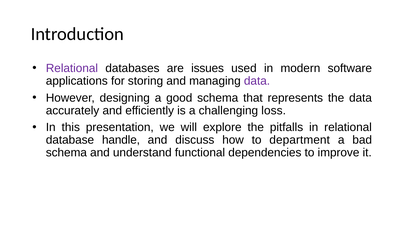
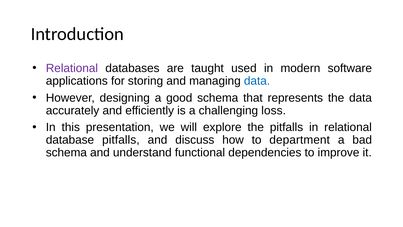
issues: issues -> taught
data at (257, 81) colour: purple -> blue
database handle: handle -> pitfalls
